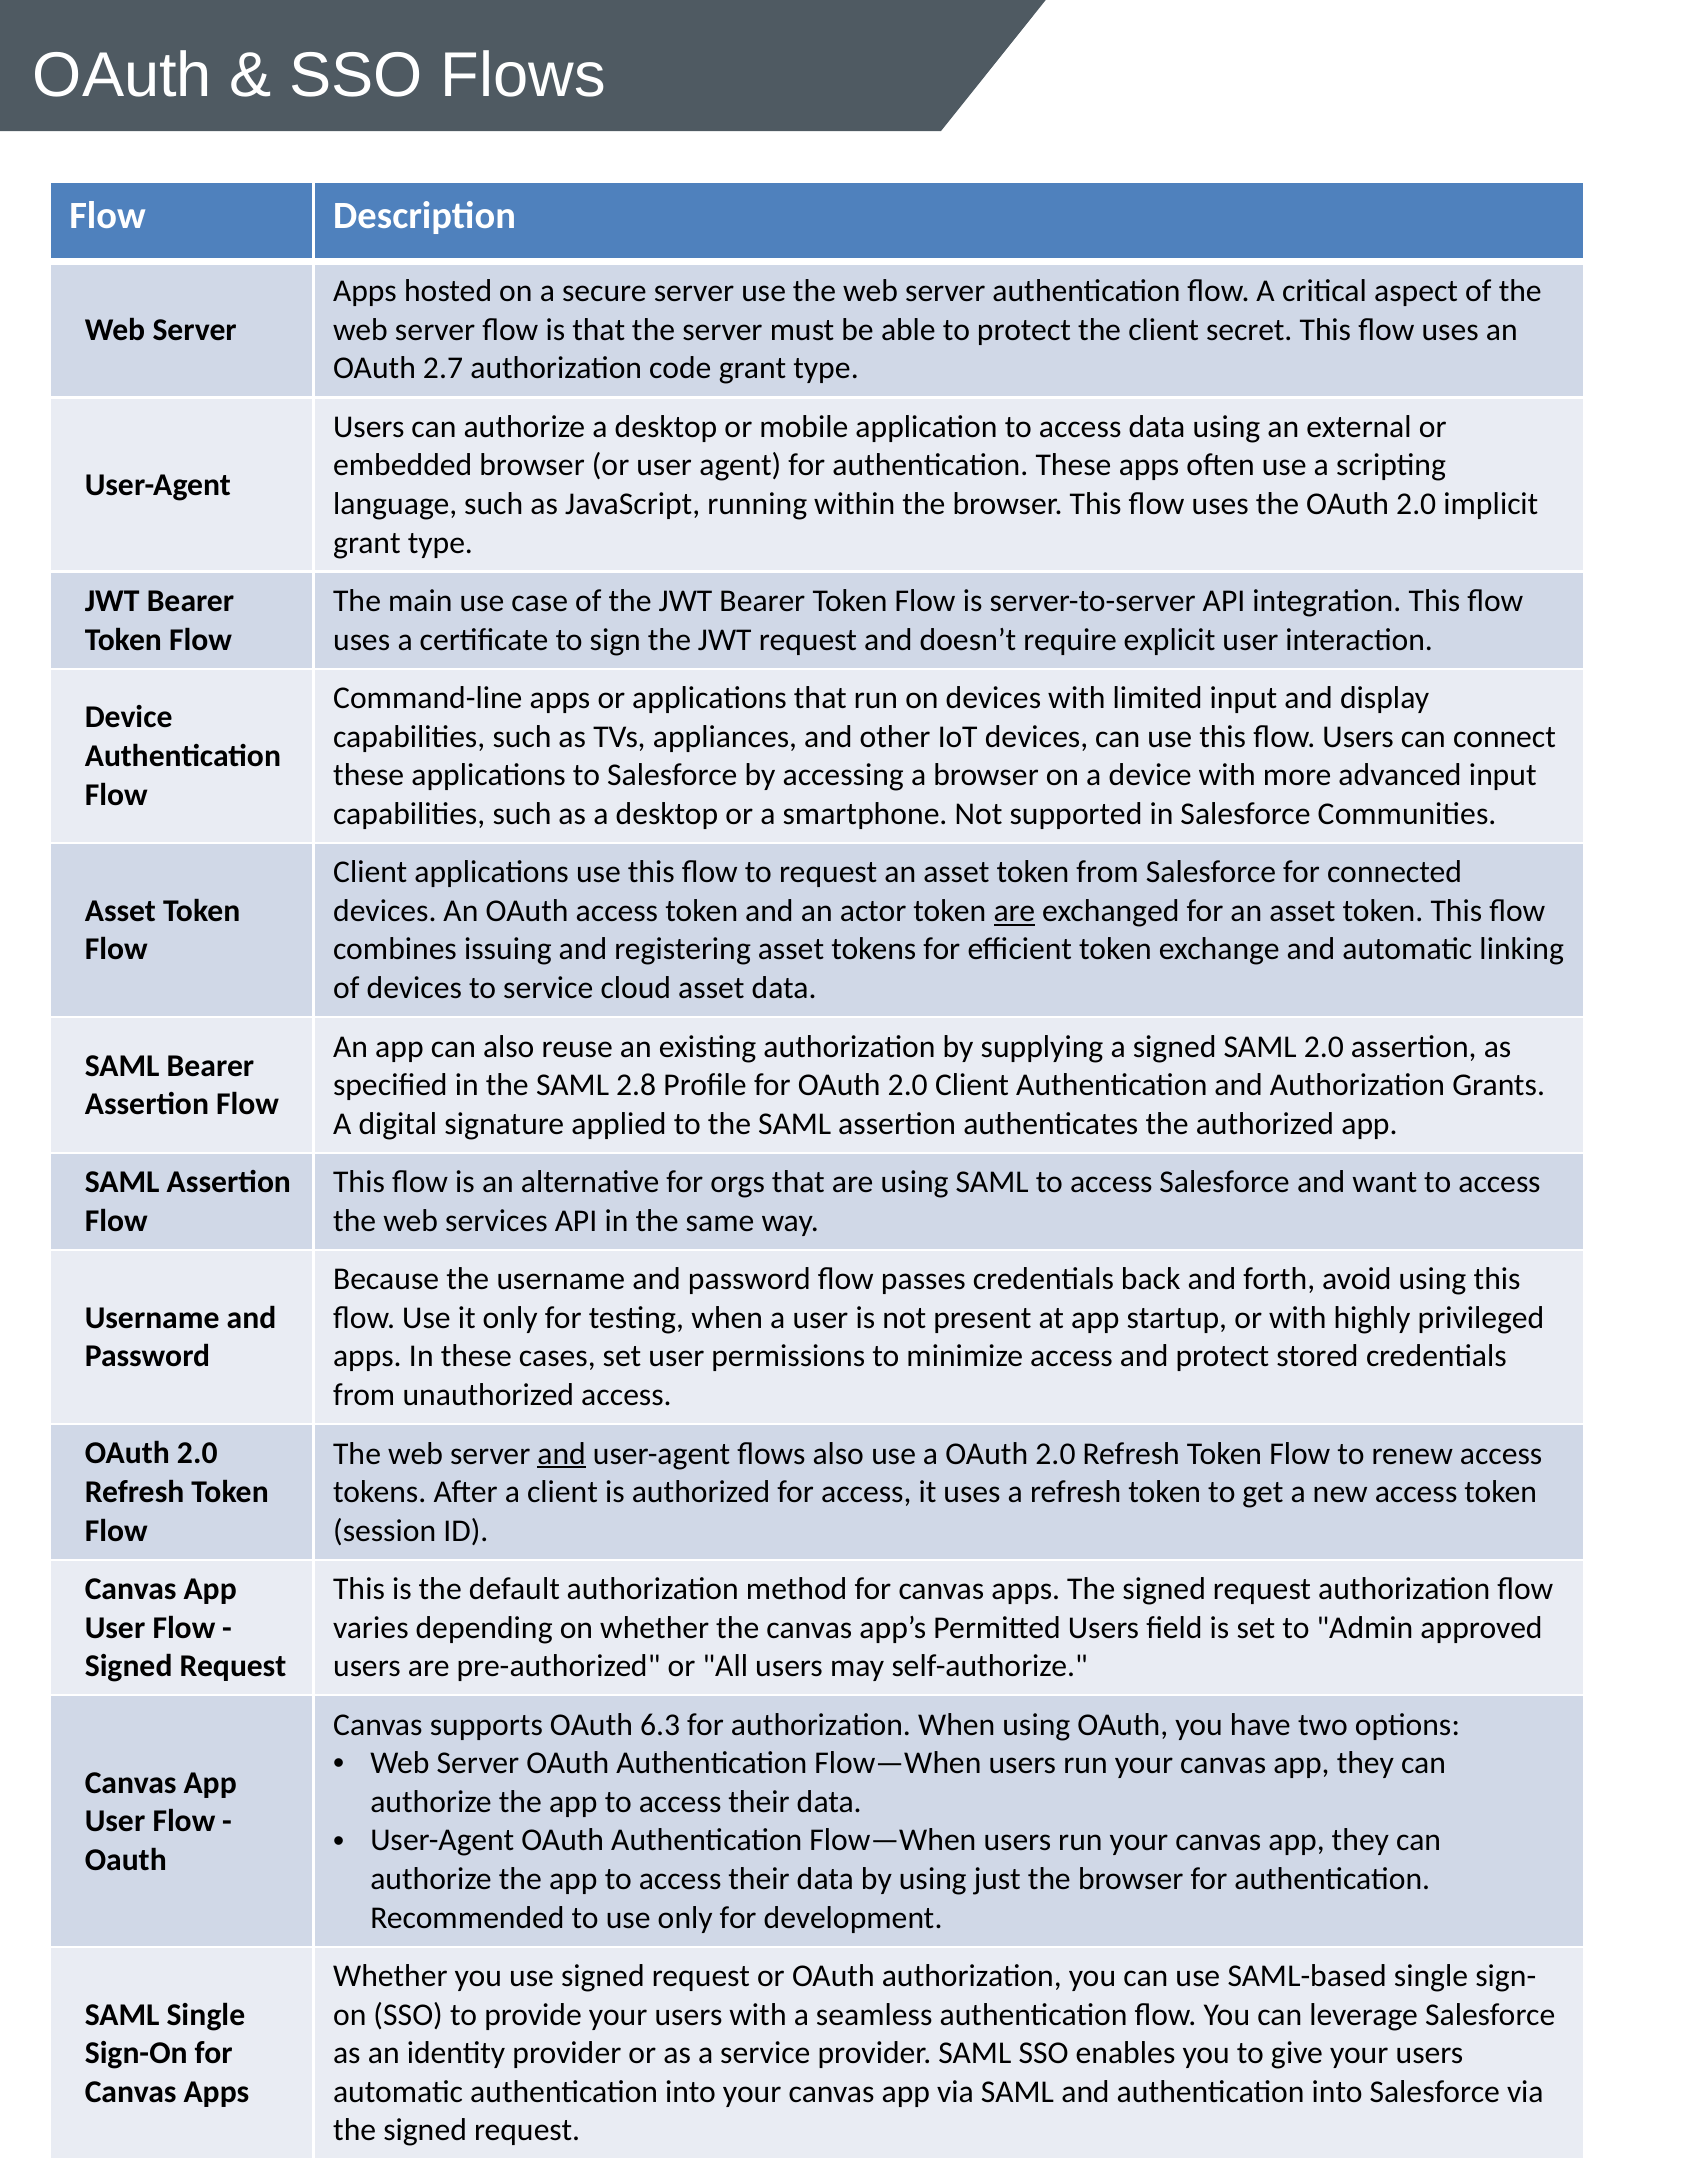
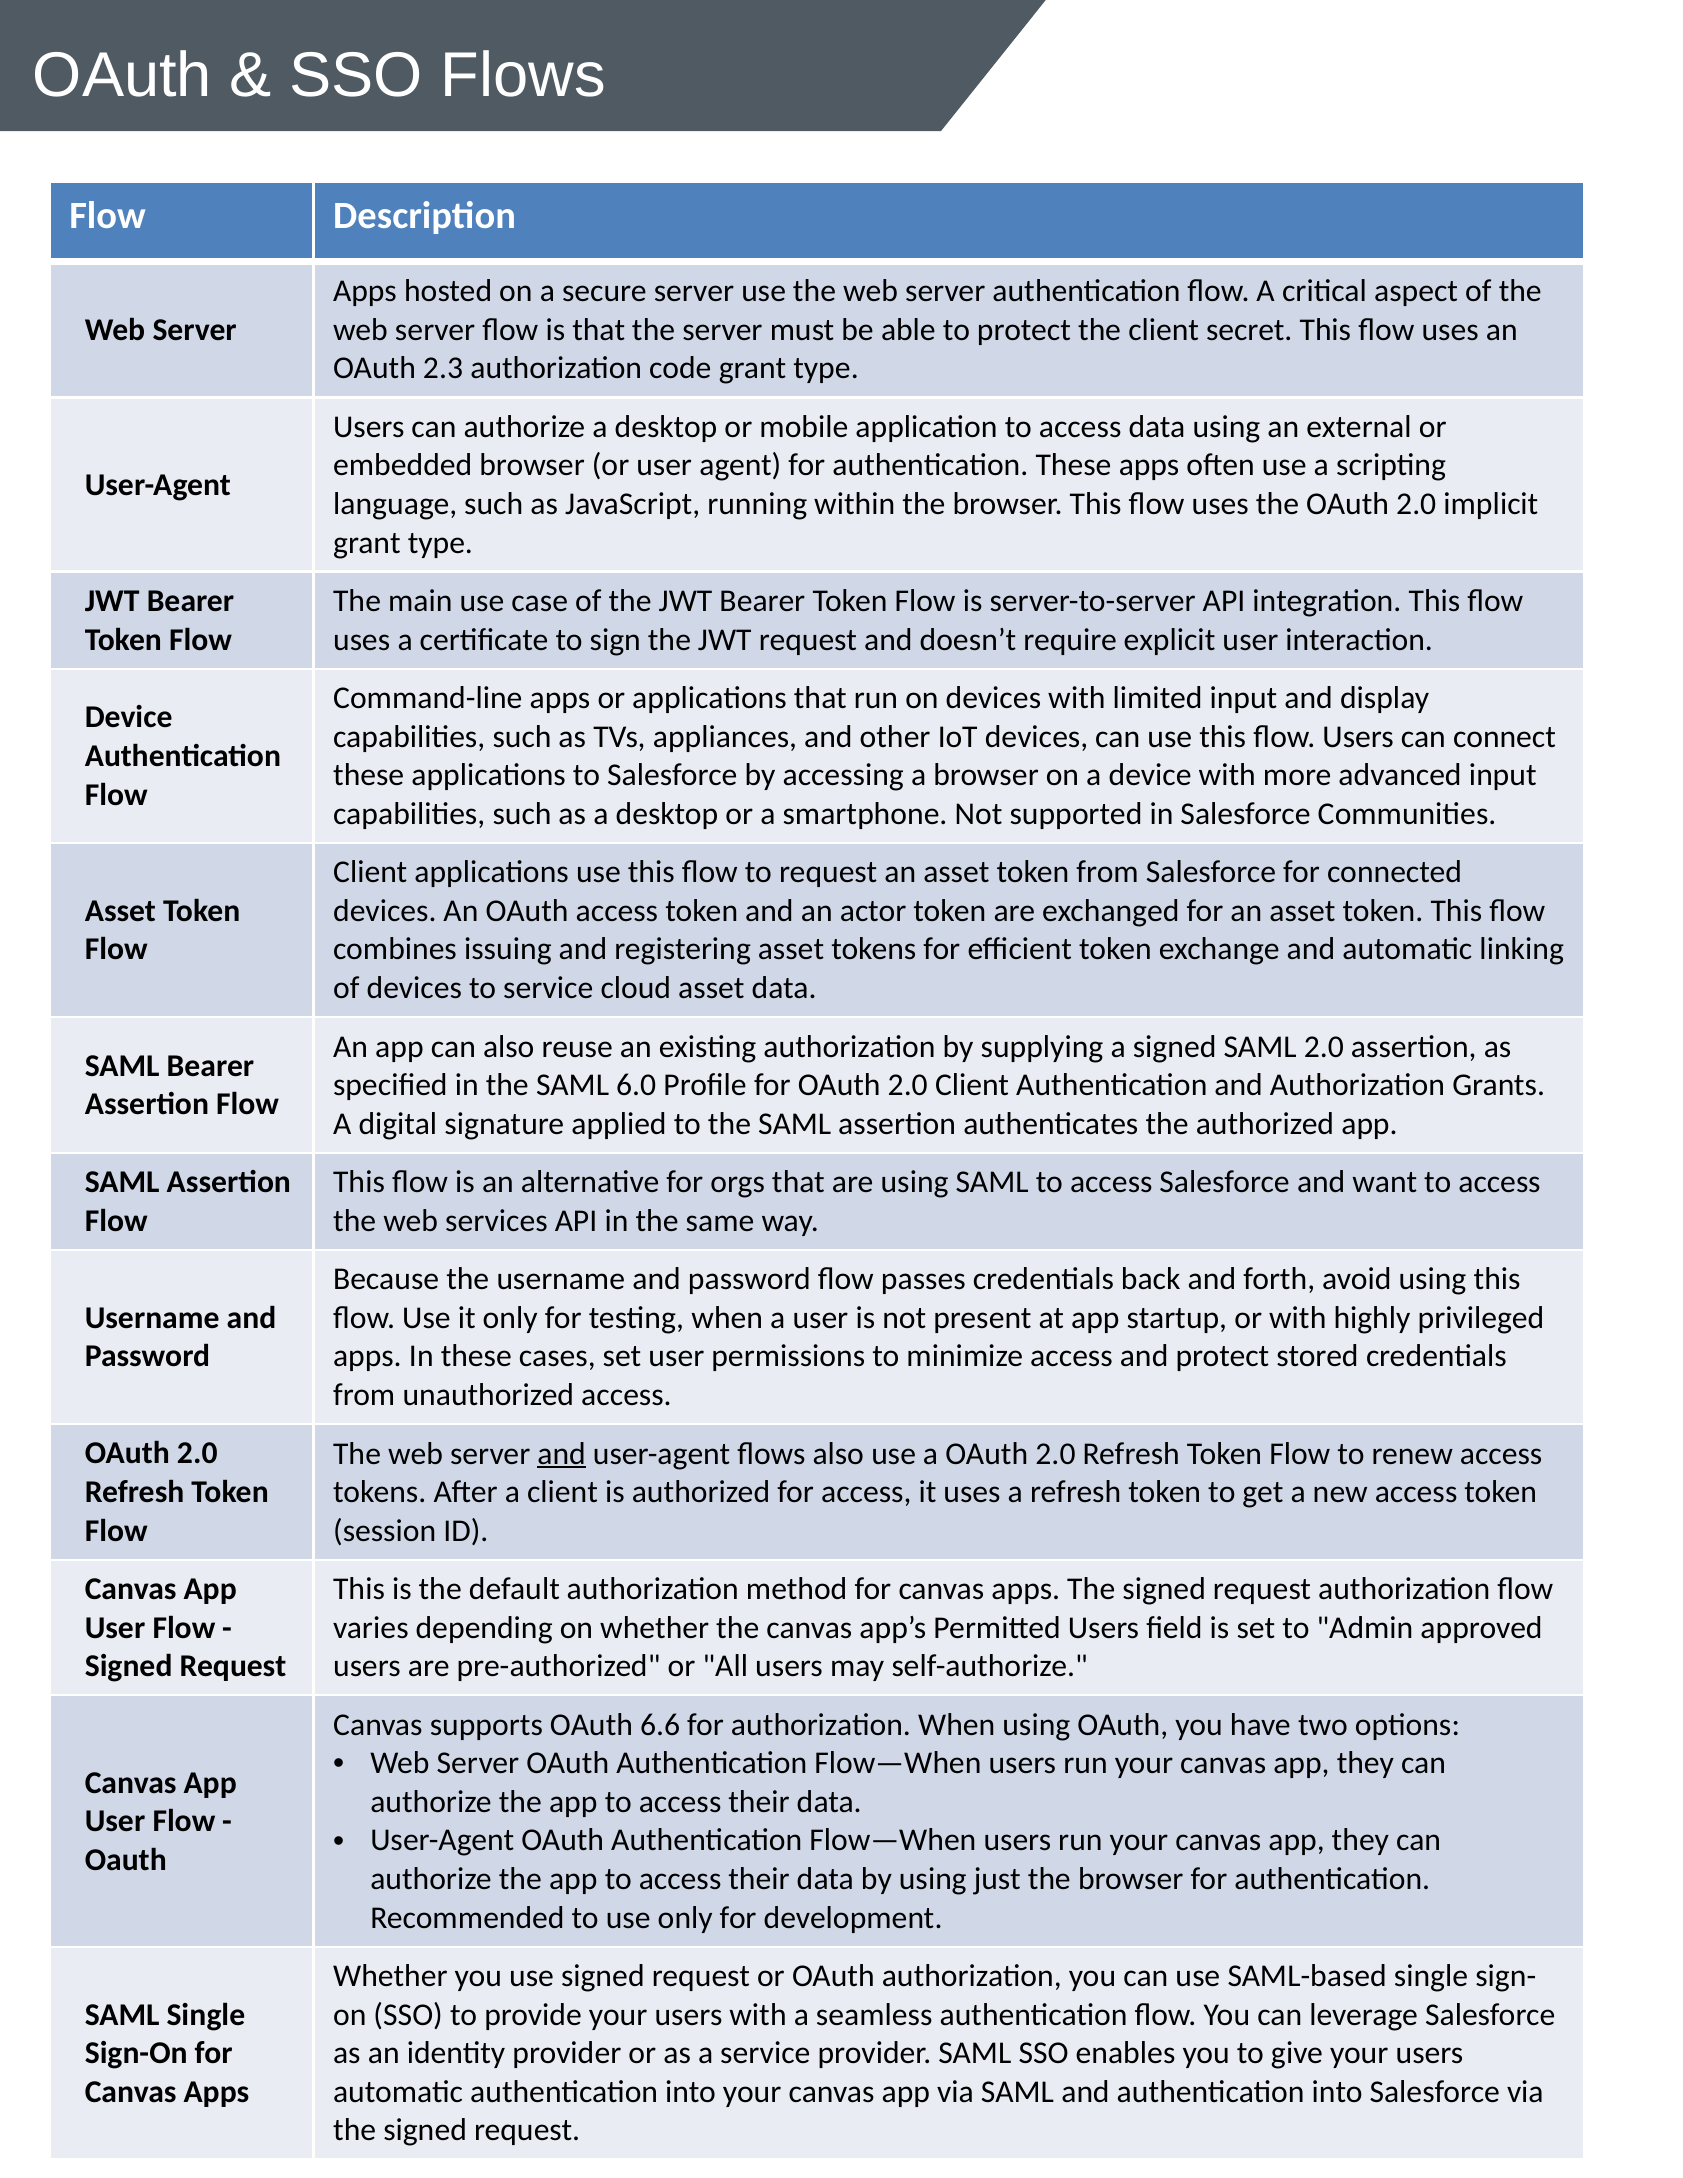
2.7: 2.7 -> 2.3
are at (1014, 911) underline: present -> none
2.8: 2.8 -> 6.0
6.3: 6.3 -> 6.6
